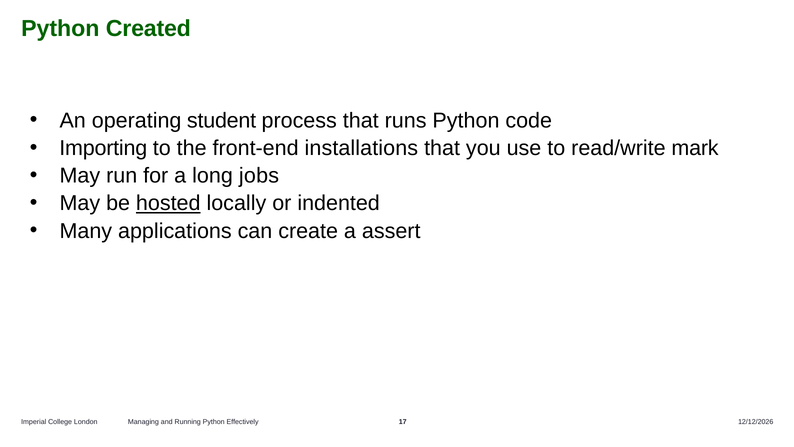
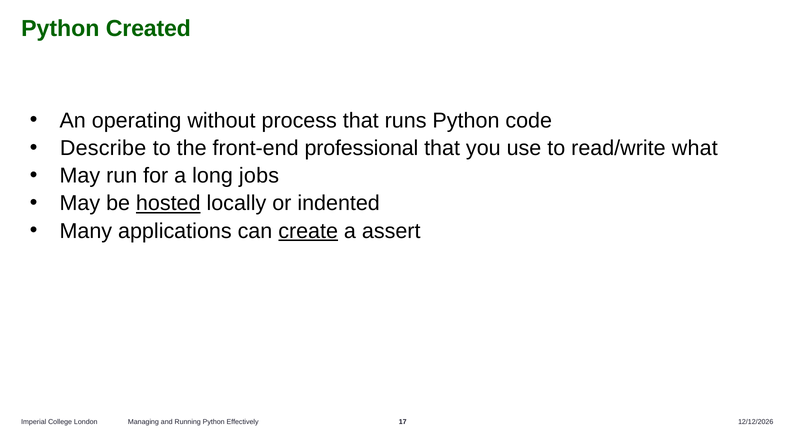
student: student -> without
Importing: Importing -> Describe
installations: installations -> professional
mark: mark -> what
create underline: none -> present
